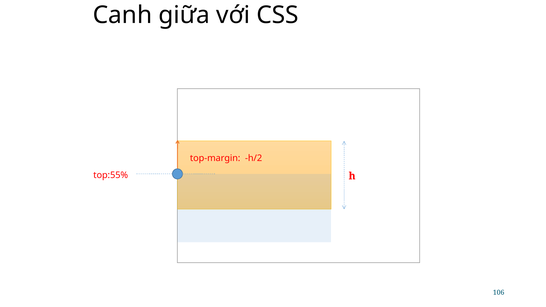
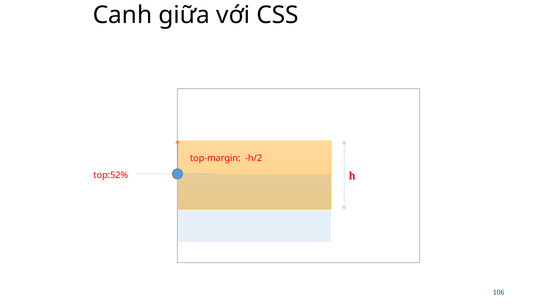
top:55%: top:55% -> top:52%
